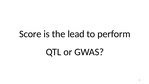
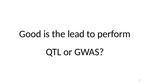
Score: Score -> Good
